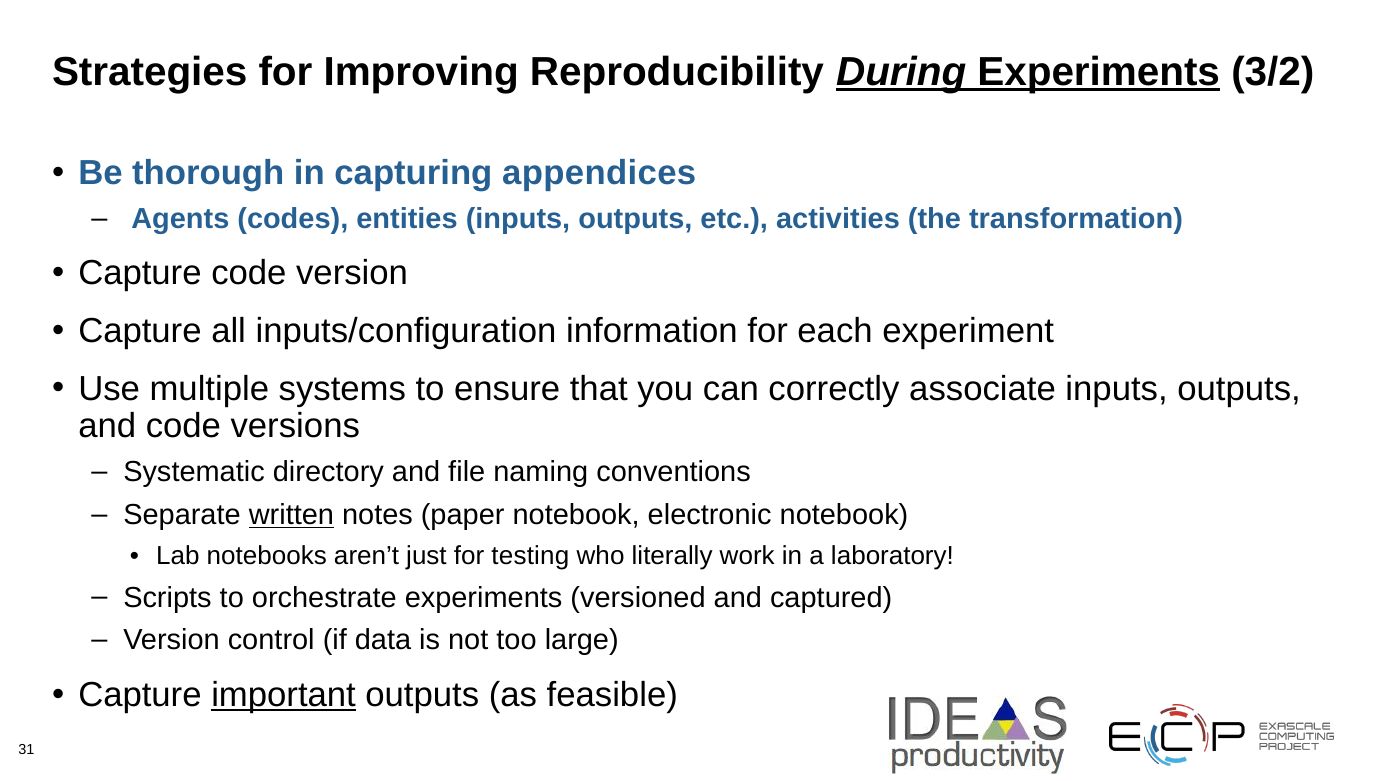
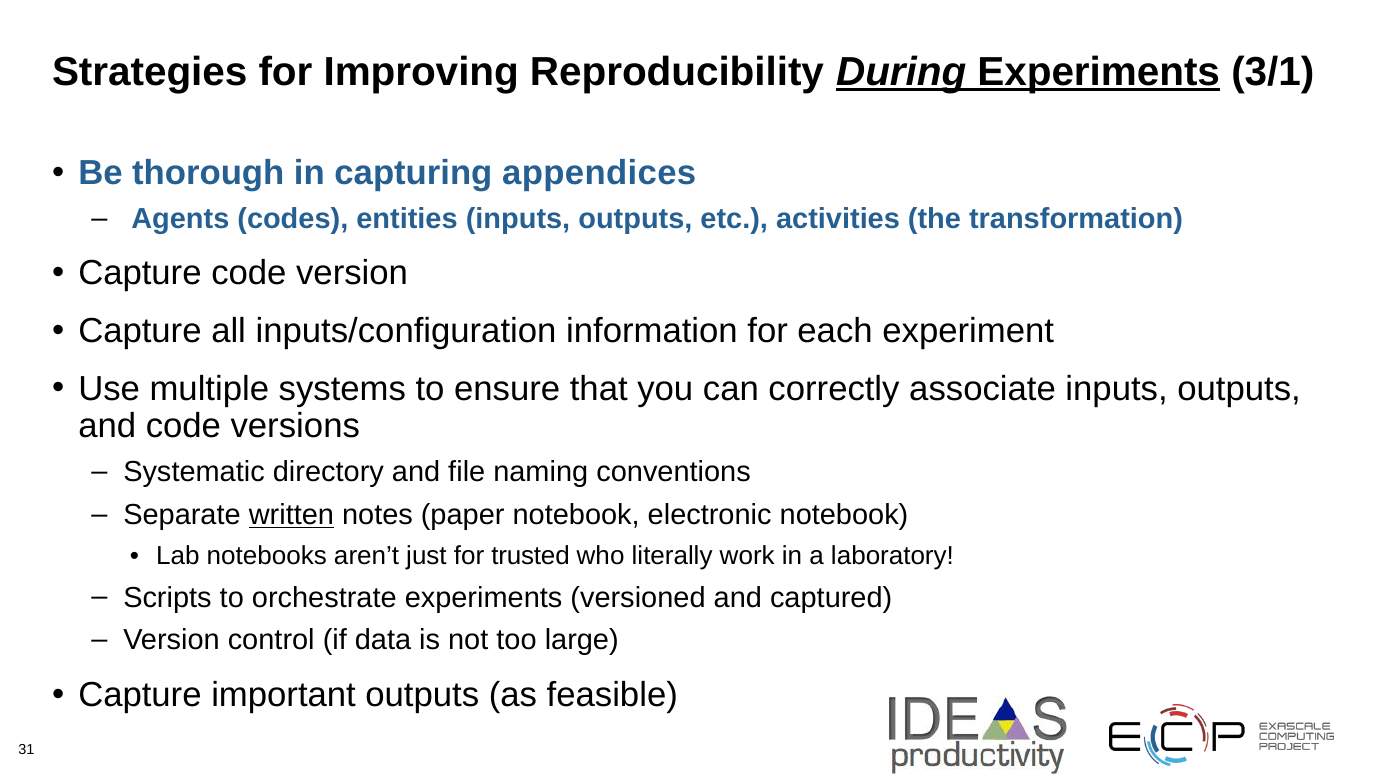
3/2: 3/2 -> 3/1
testing: testing -> trusted
important underline: present -> none
